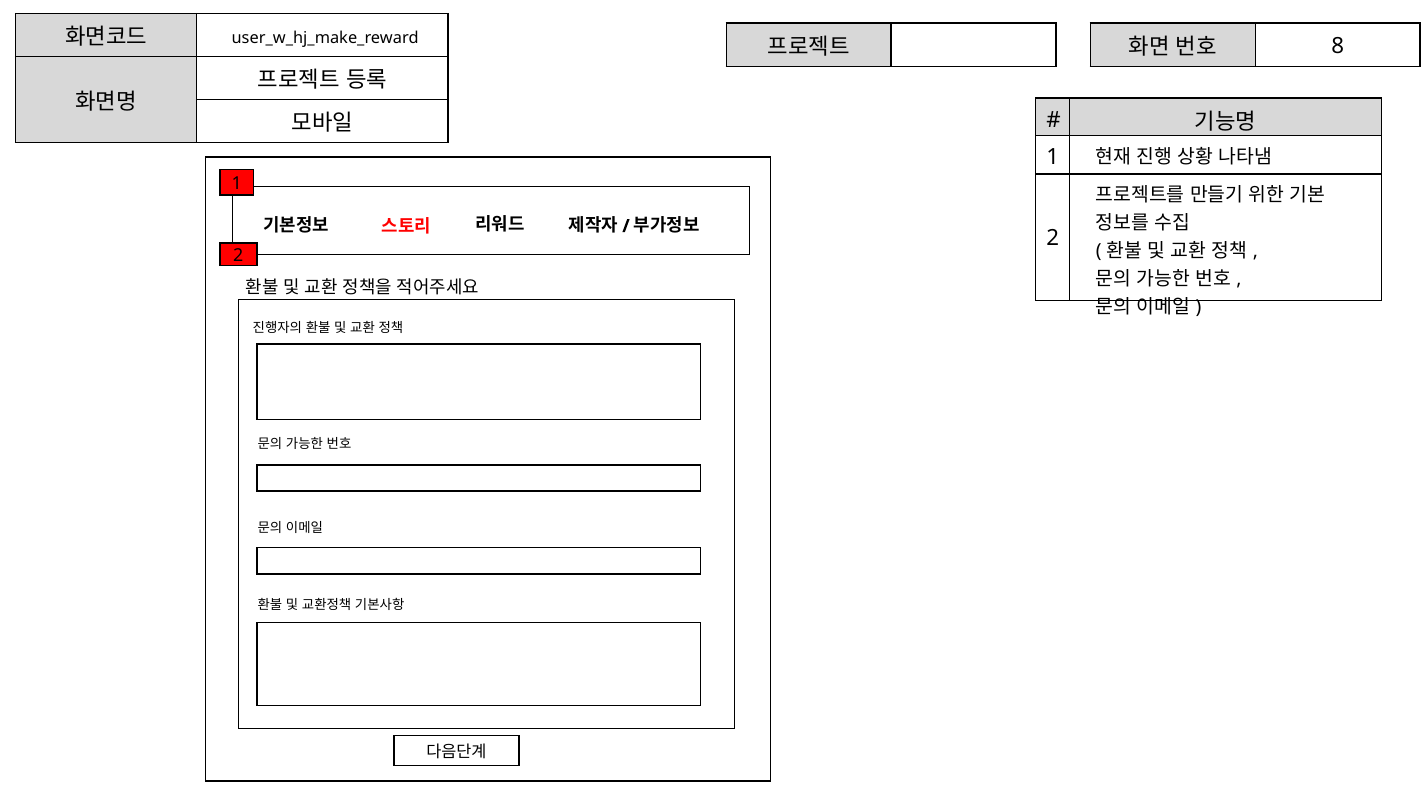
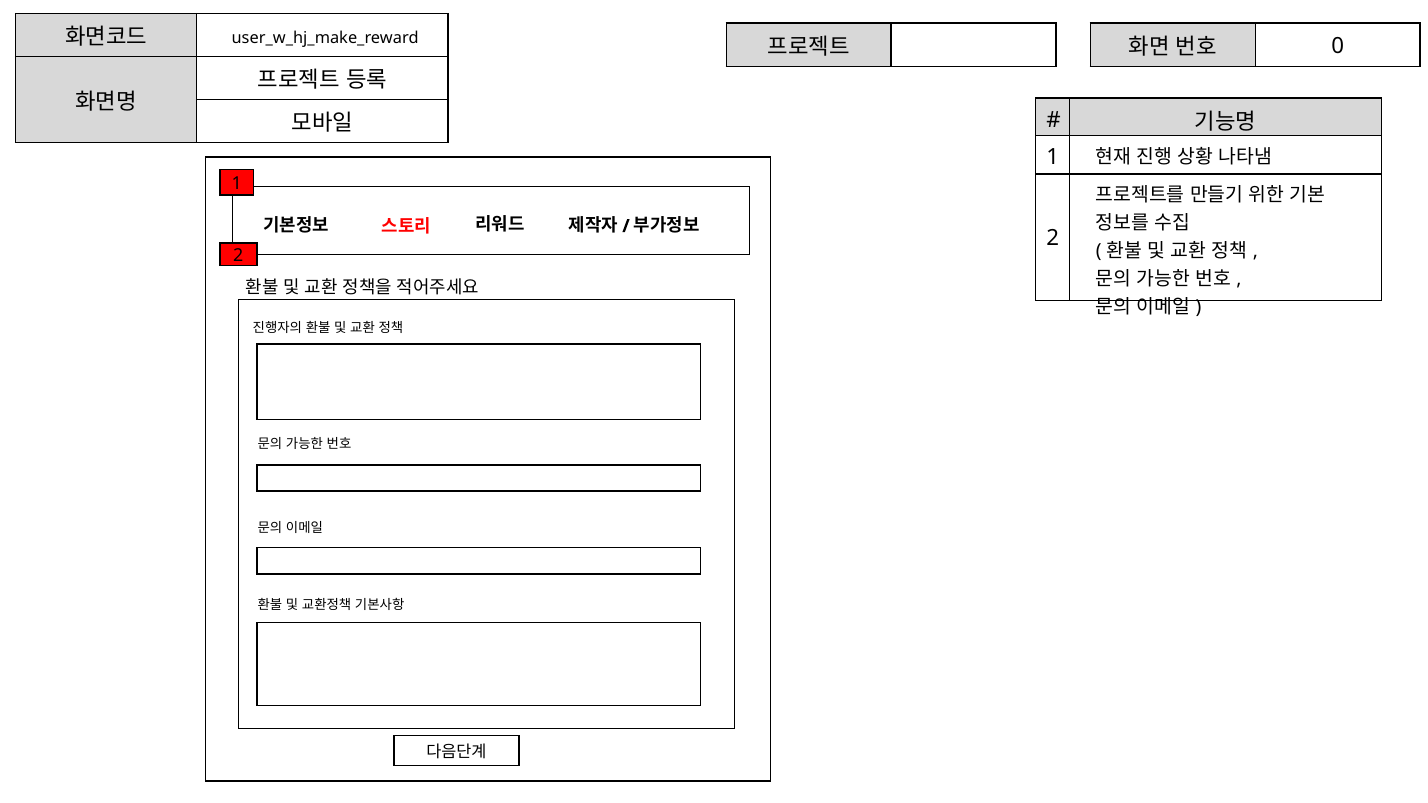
8: 8 -> 0
